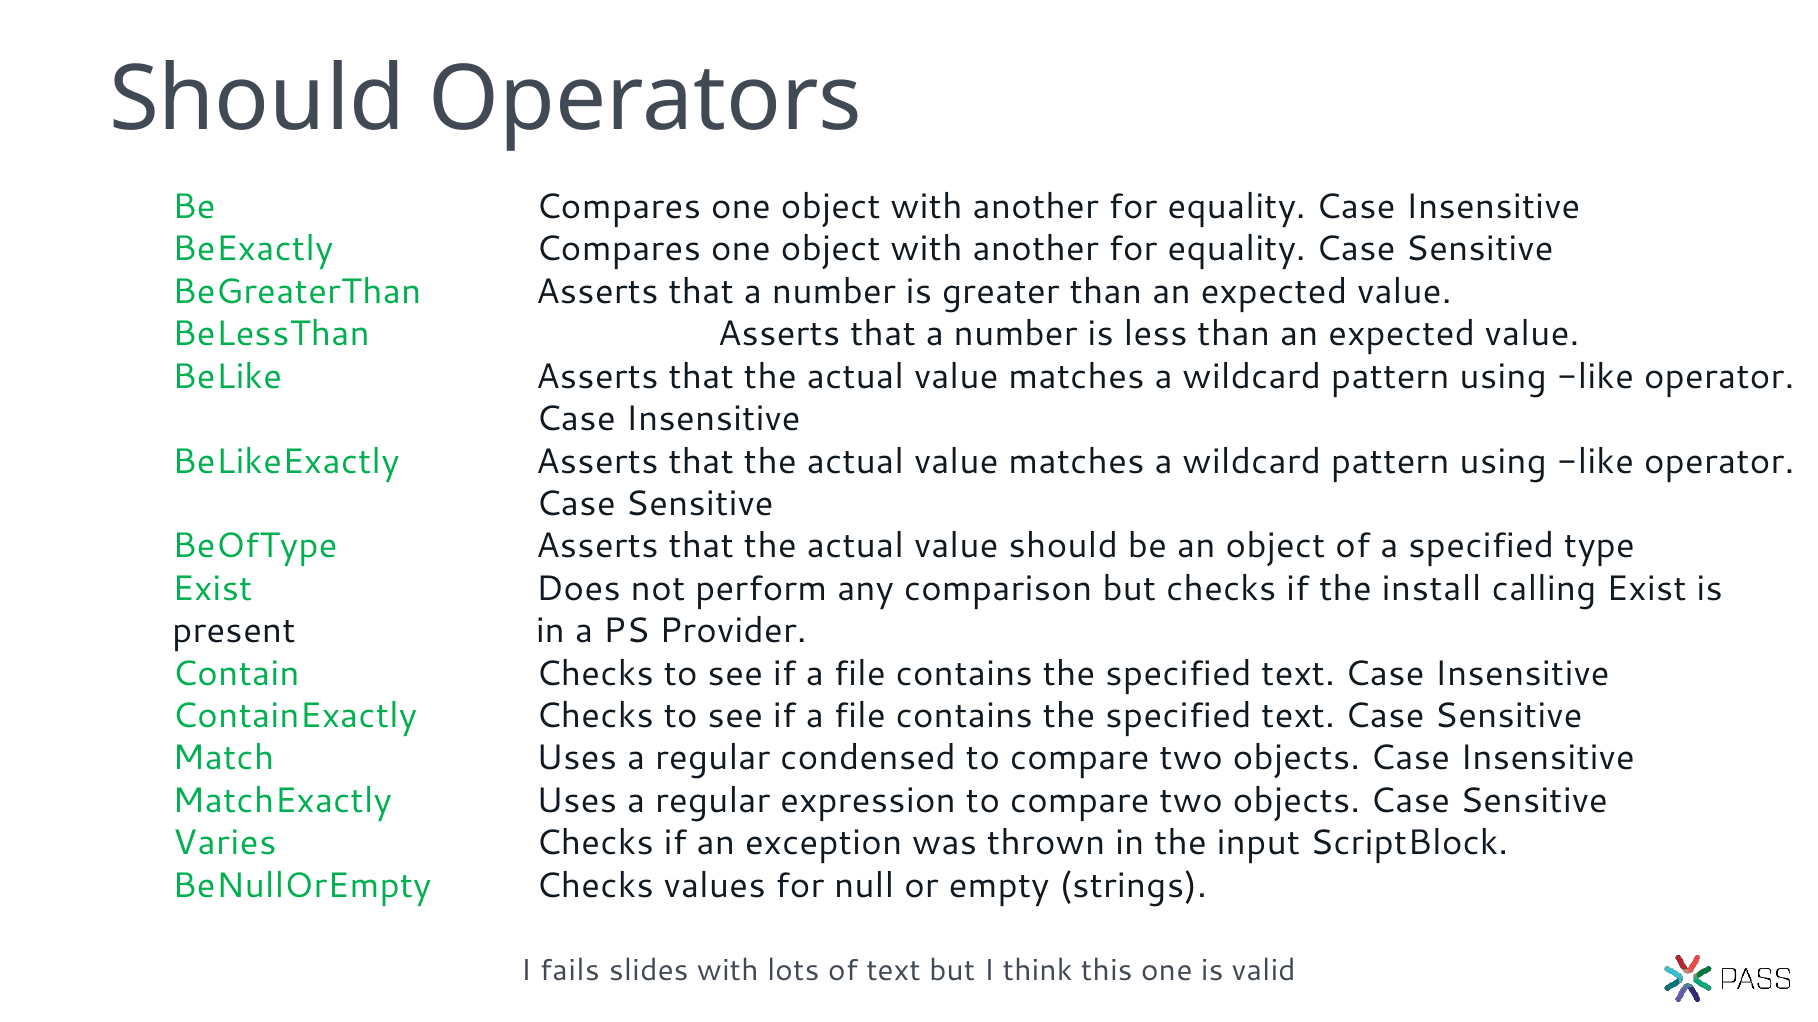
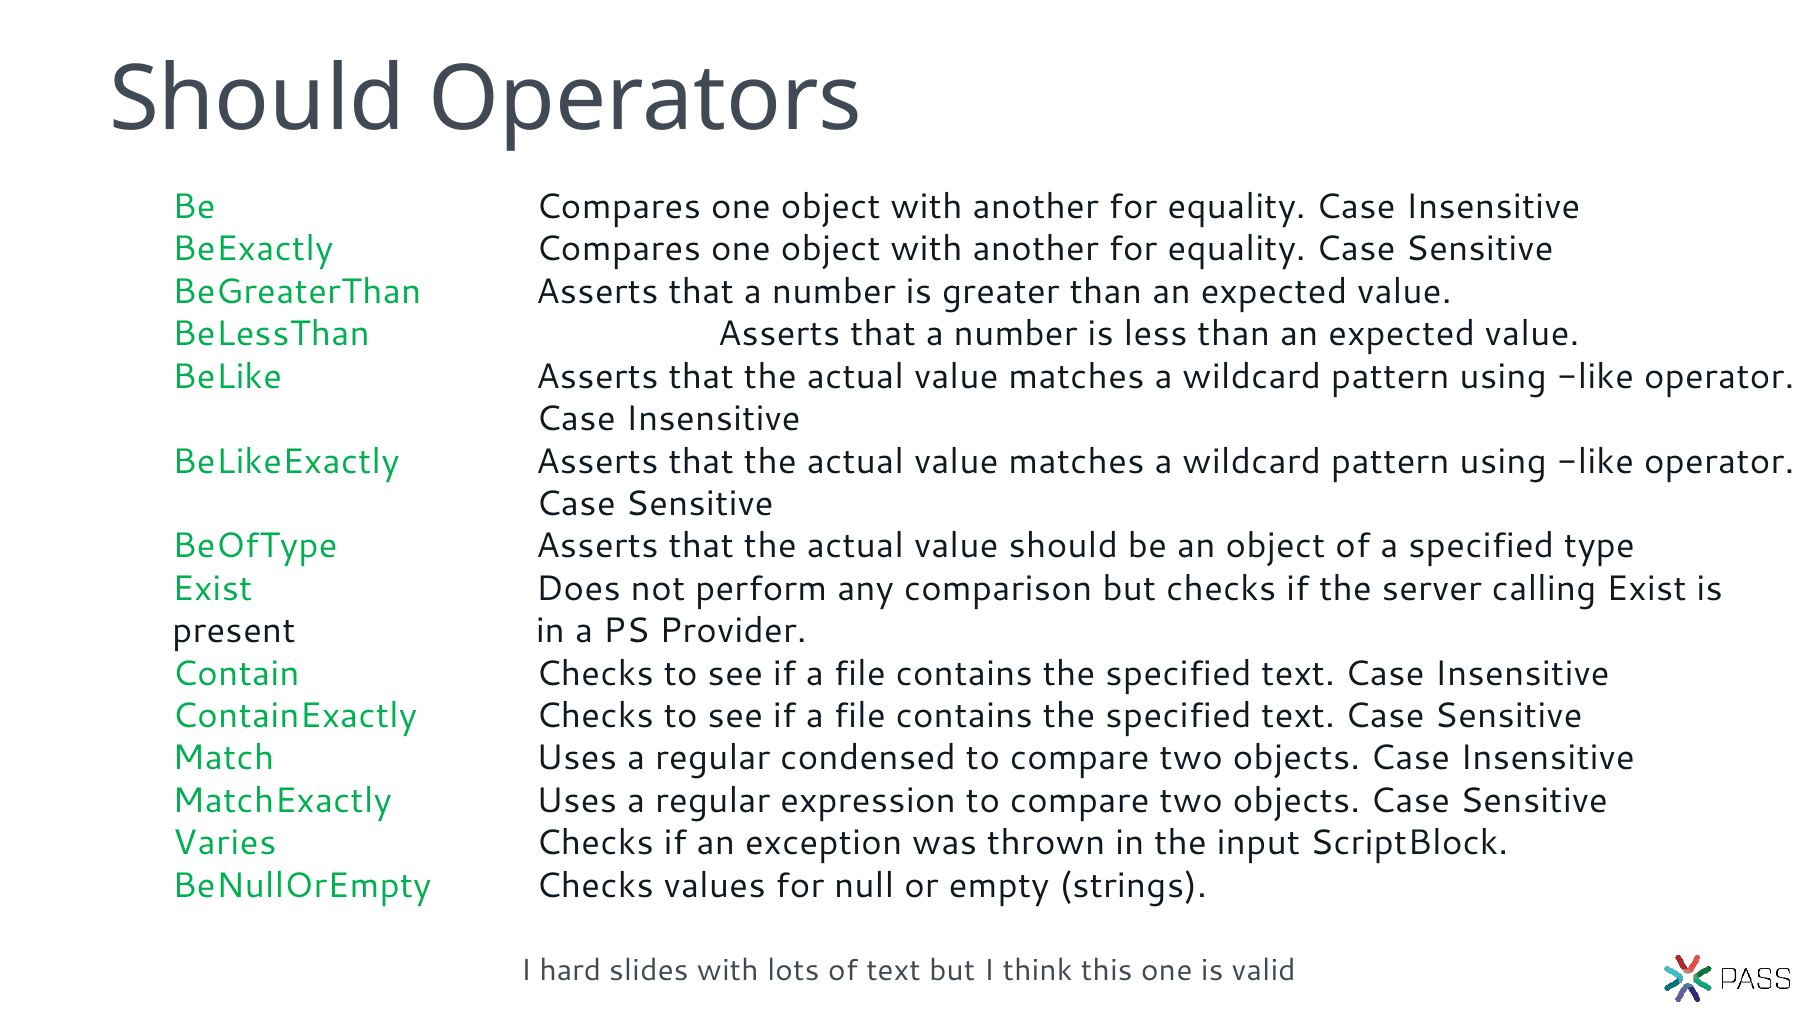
install: install -> server
fails: fails -> hard
